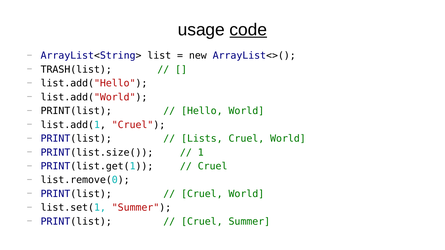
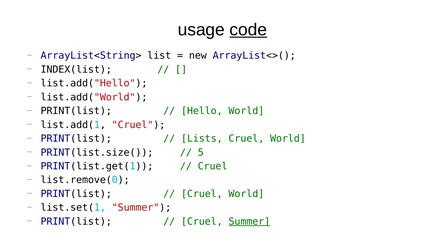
TRASH(list: TRASH(list -> INDEX(list
1: 1 -> 5
Summer at (249, 222) underline: none -> present
